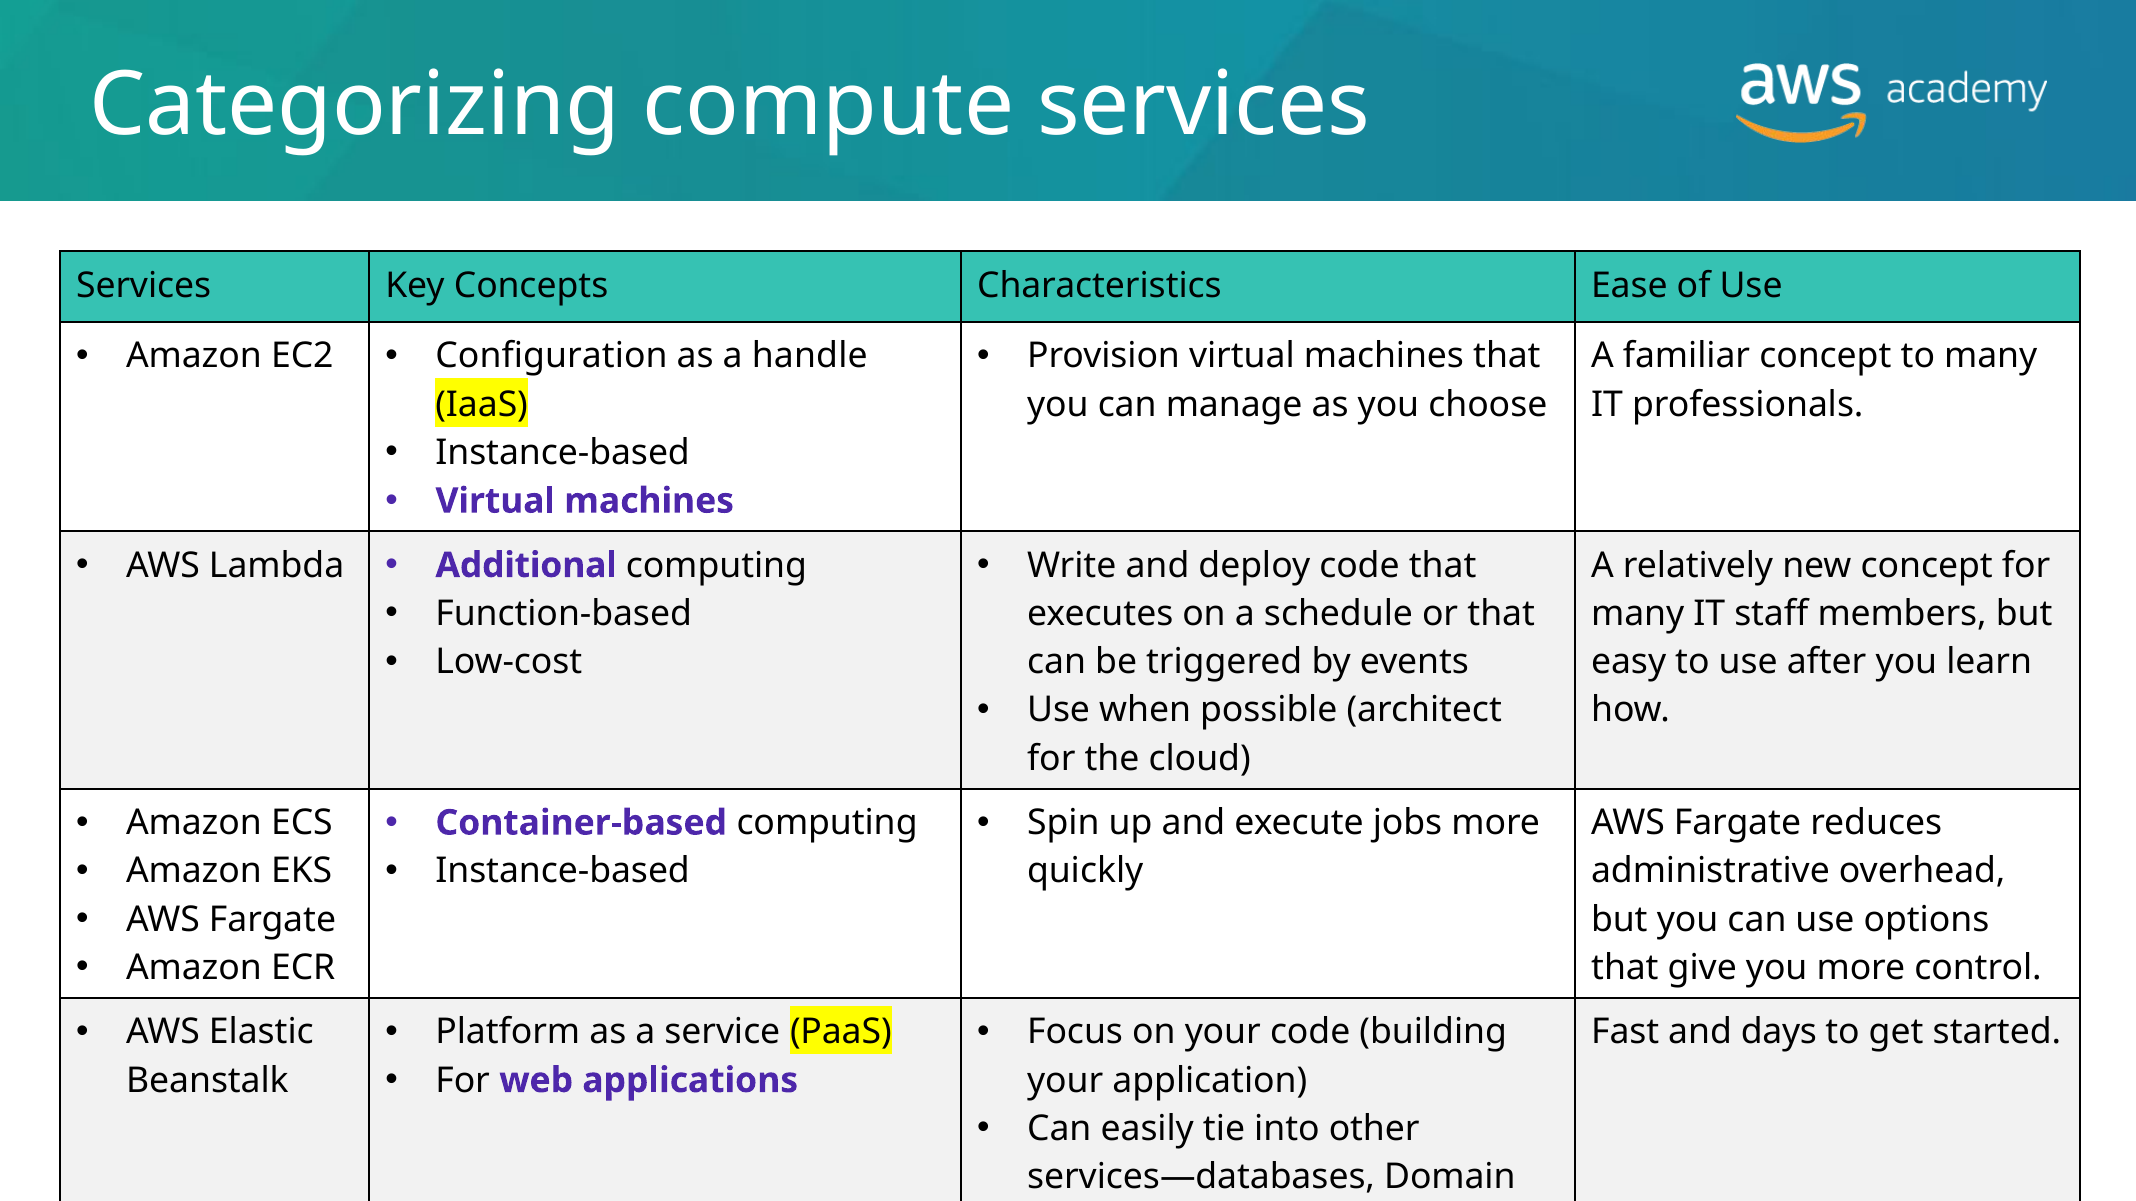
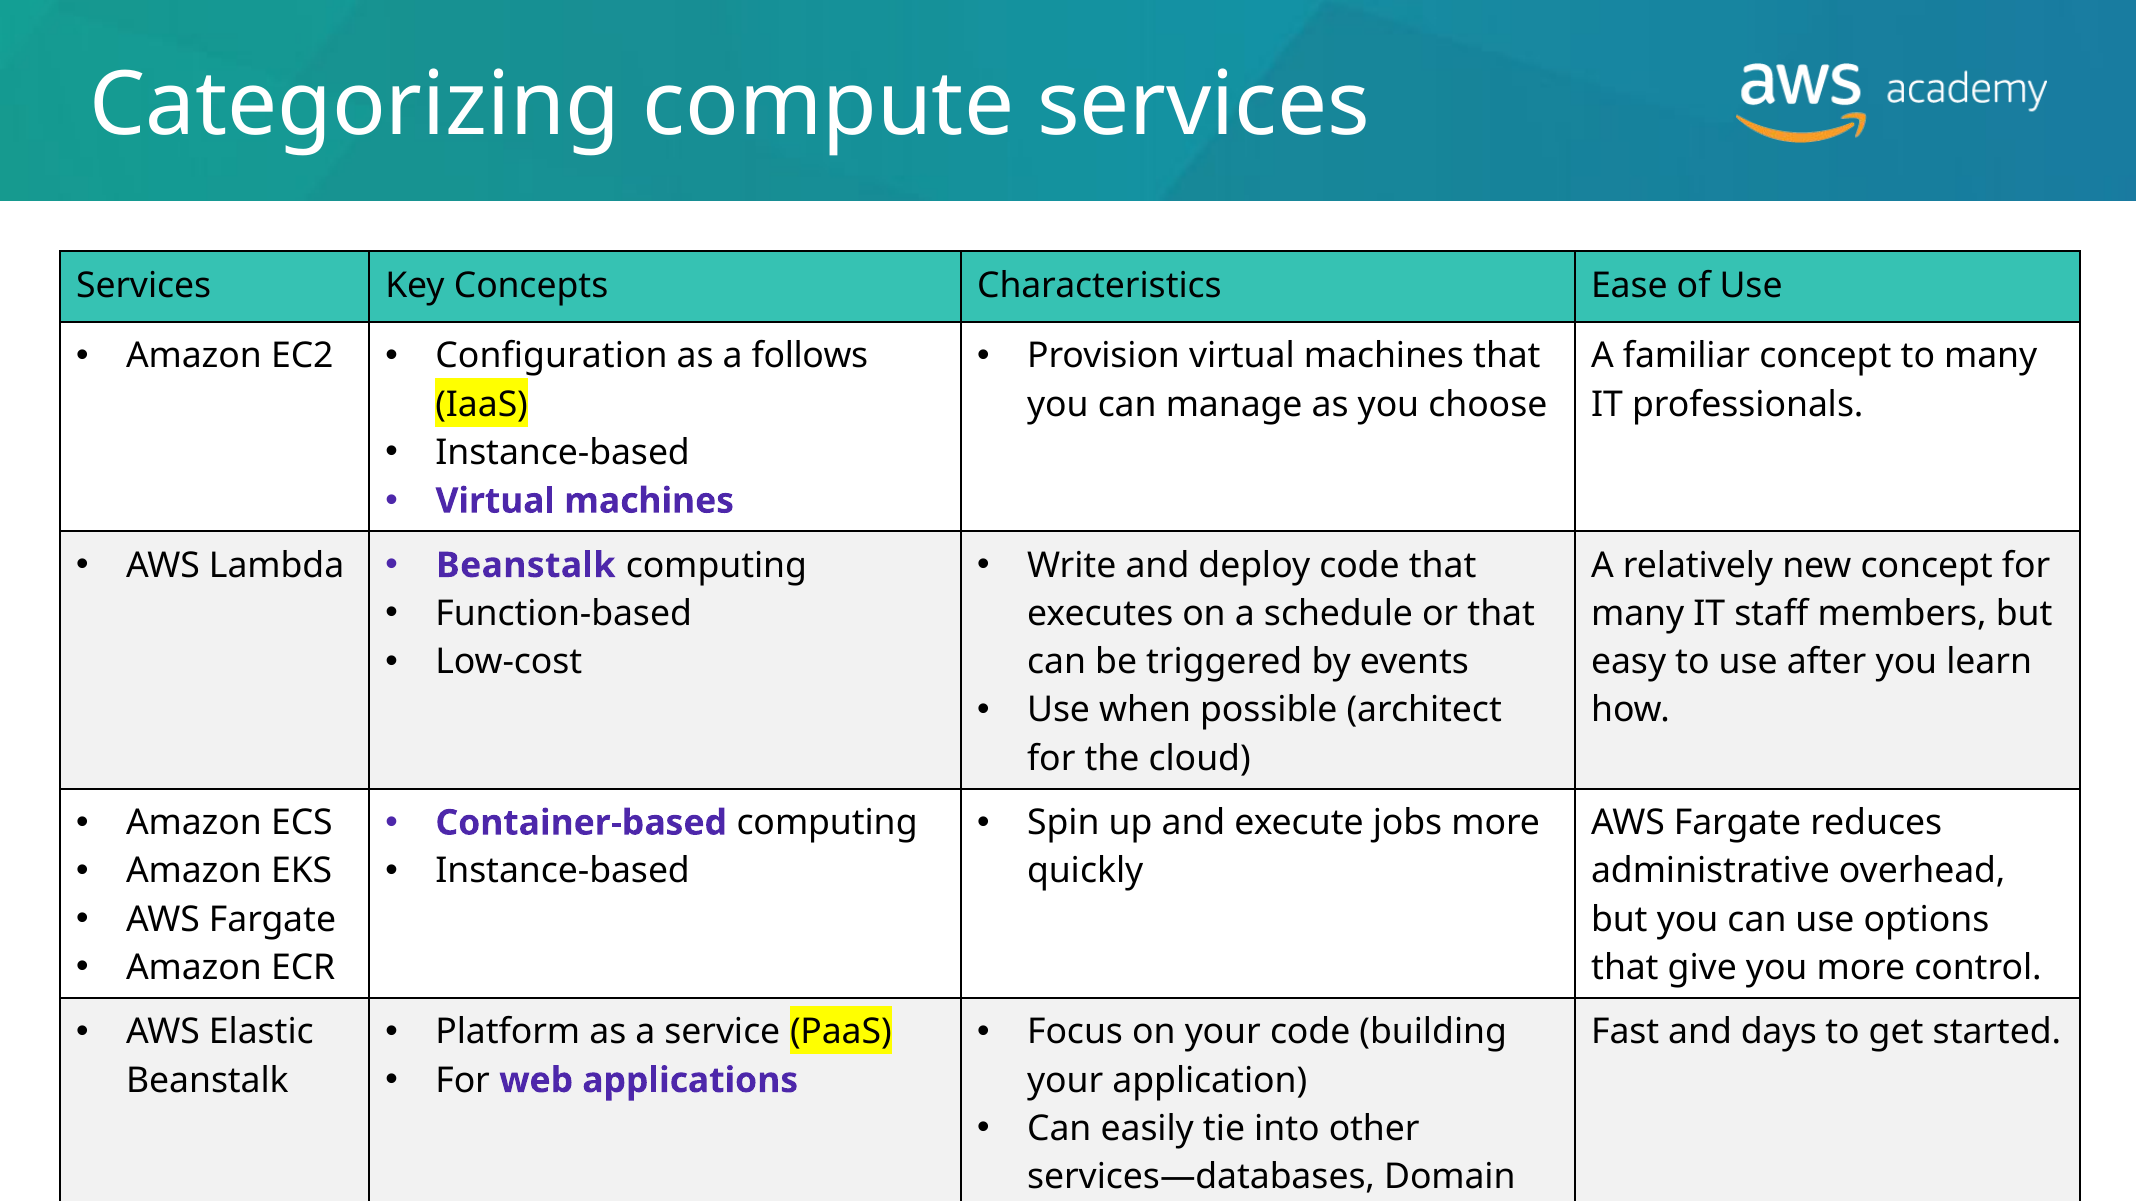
handle: handle -> follows
Additional at (526, 566): Additional -> Beanstalk
